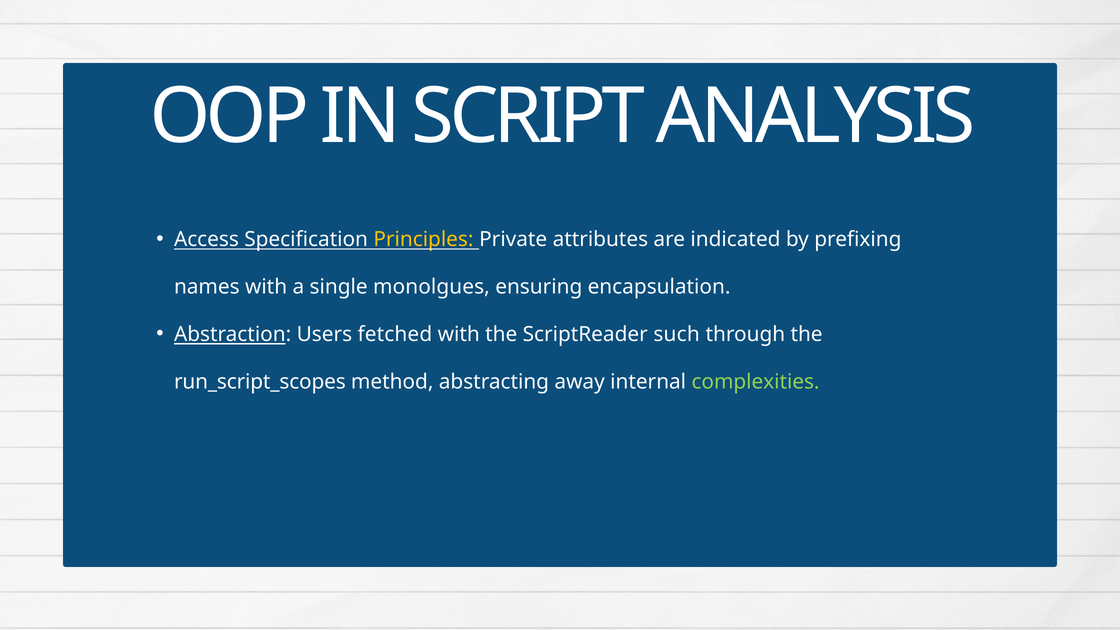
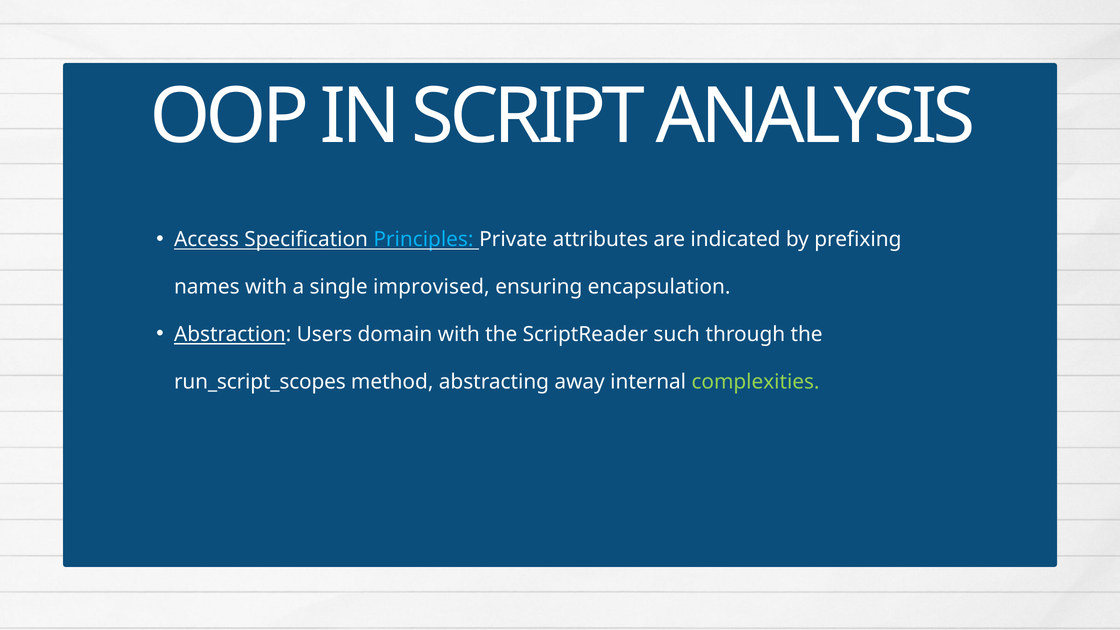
Principles colour: yellow -> light blue
monolgues: monolgues -> improvised
fetched: fetched -> domain
